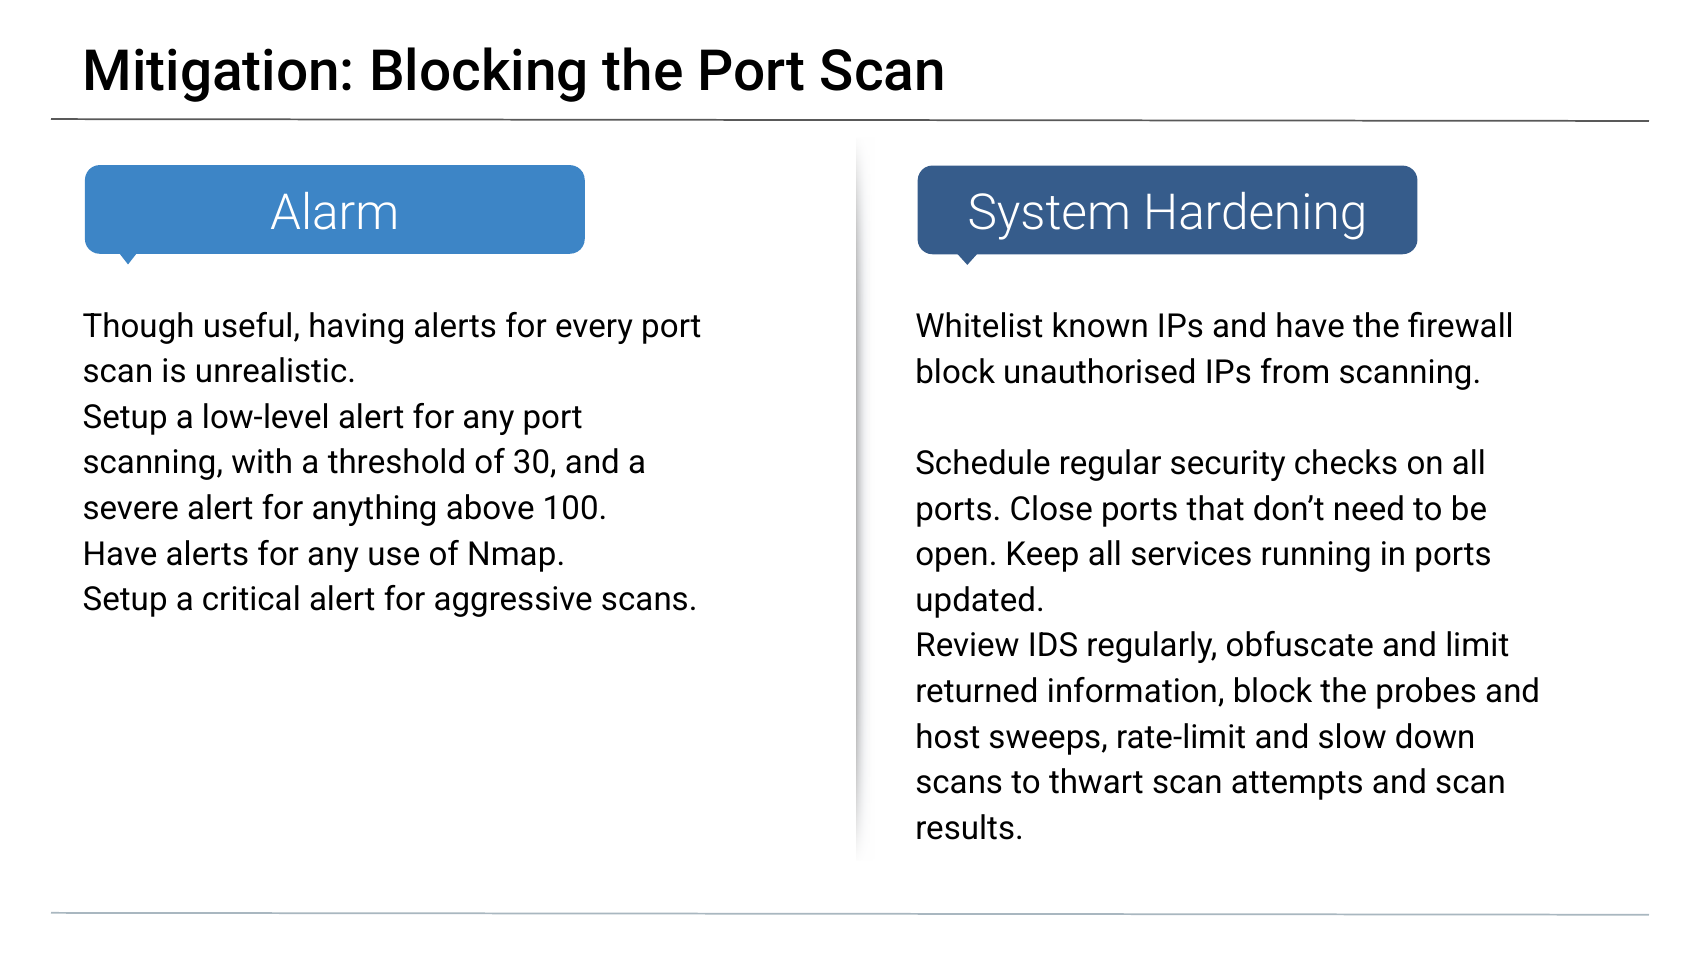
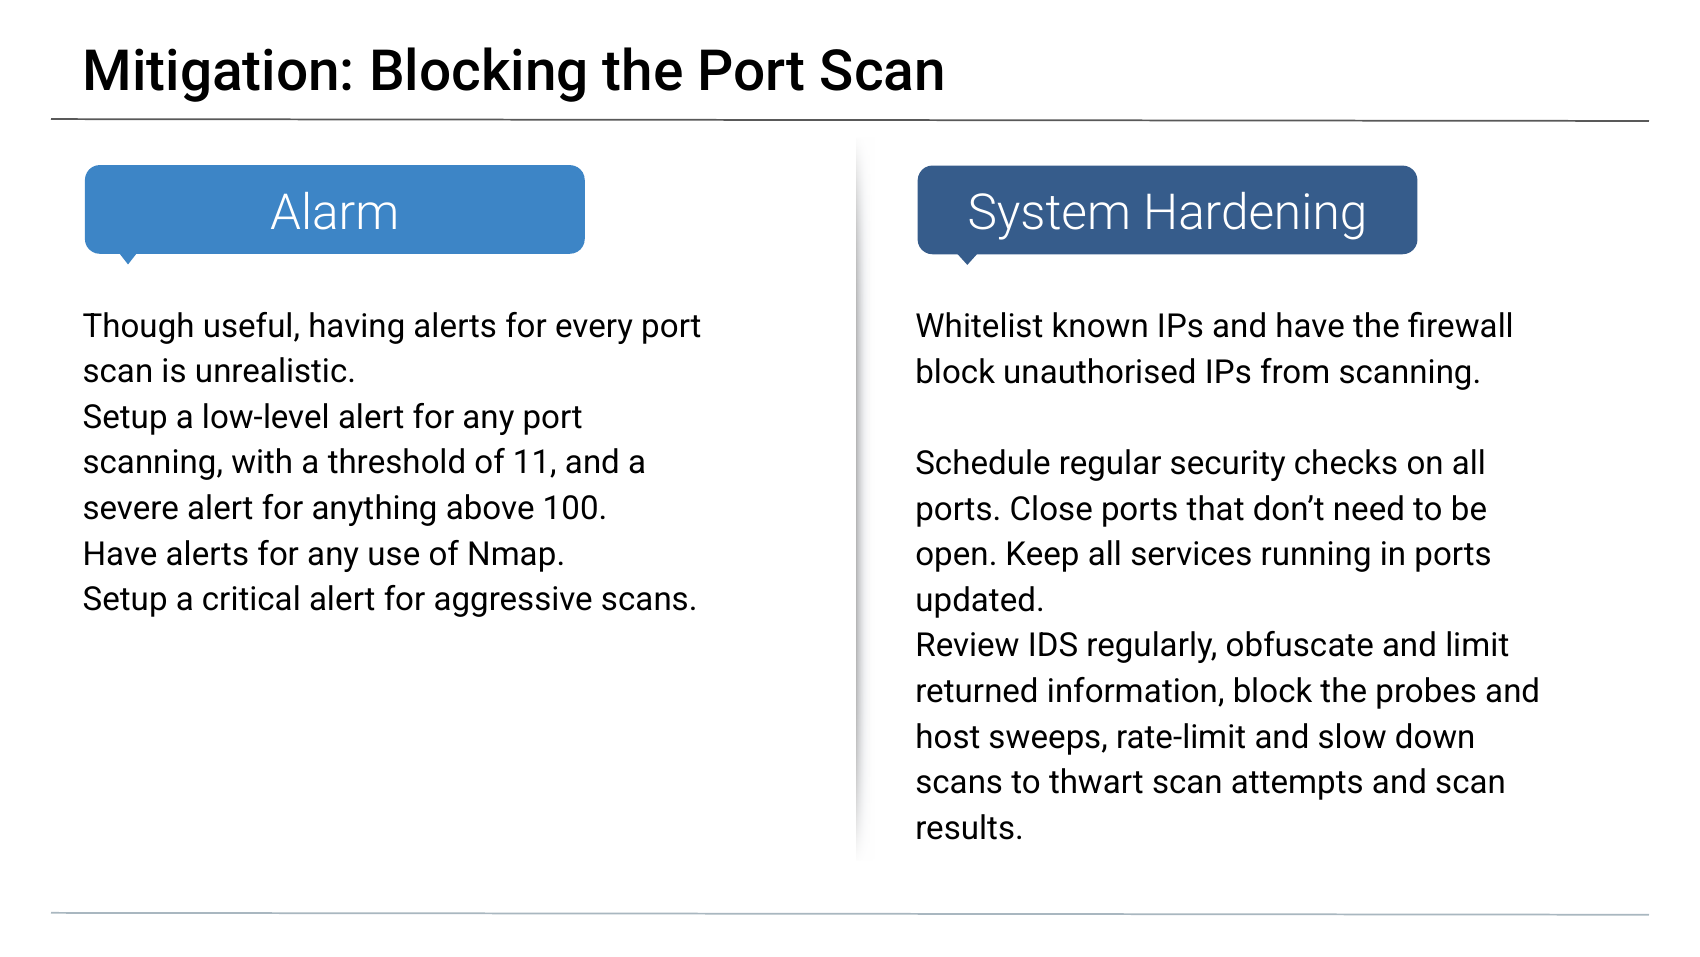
30: 30 -> 11
